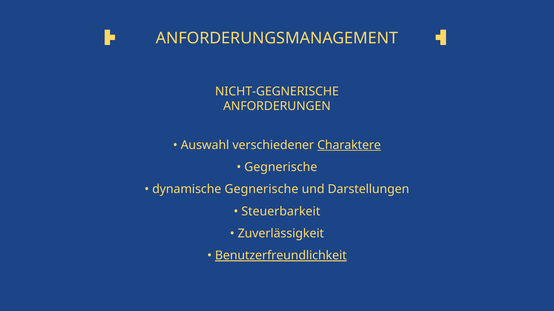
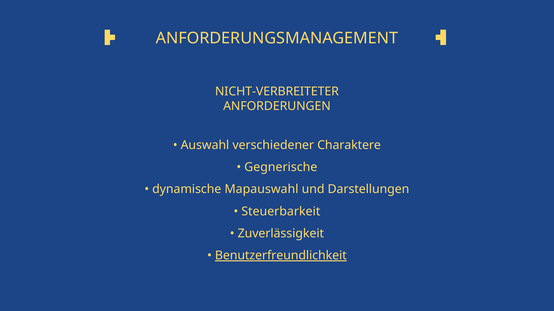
NICHT-GEGNERISCHE: NICHT-GEGNERISCHE -> NICHT-VERBREITETER
Charaktere underline: present -> none
dynamische Gegnerische: Gegnerische -> Mapauswahl
